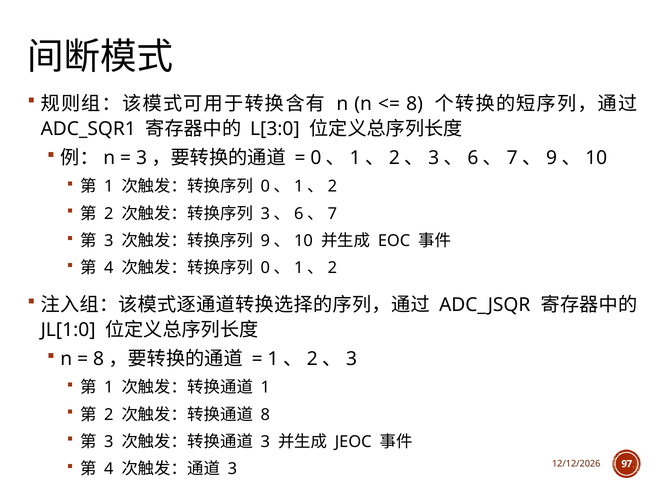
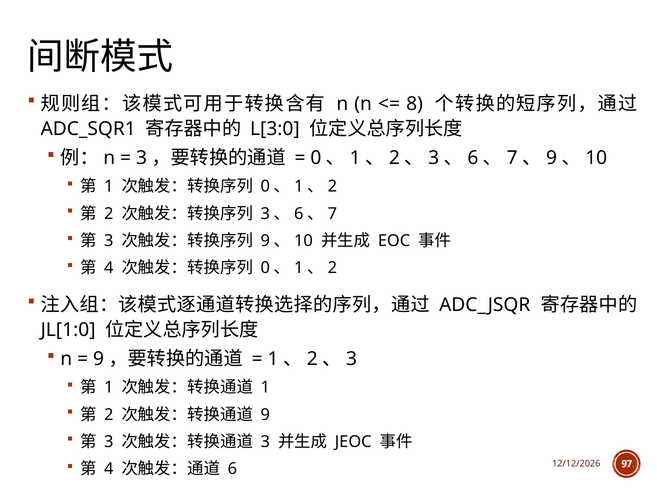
8 at (99, 359): 8 -> 9
8 at (265, 414): 8 -> 9
3 at (232, 469): 3 -> 6
